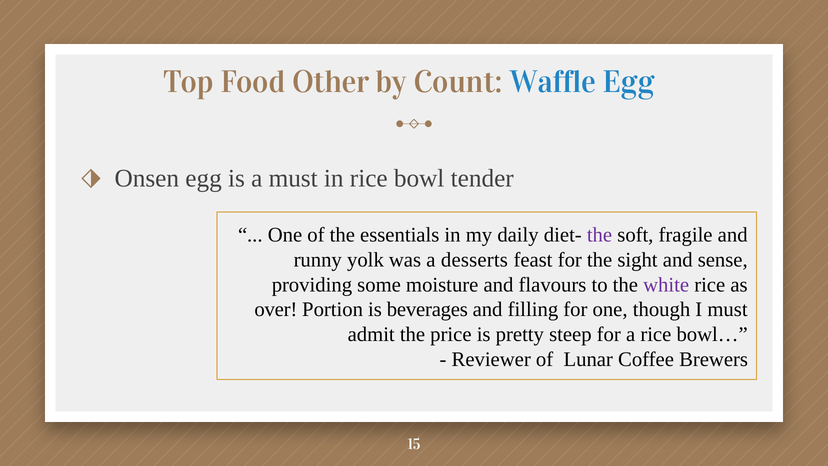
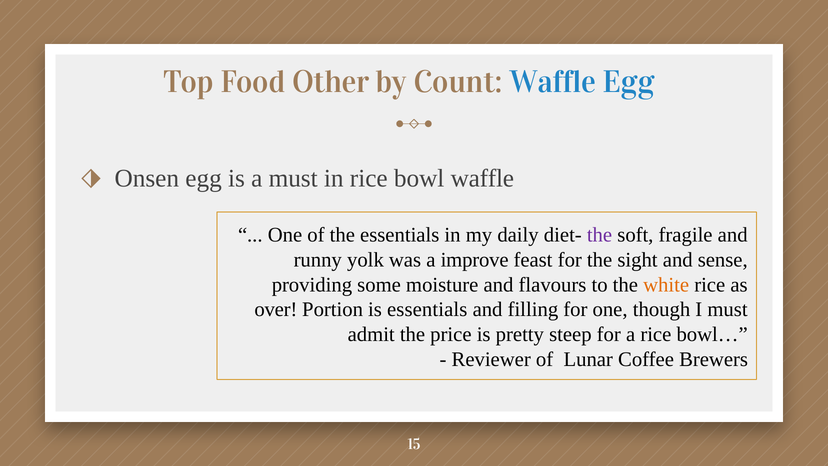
bowl tender: tender -> waffle
desserts: desserts -> improve
white colour: purple -> orange
is beverages: beverages -> essentials
